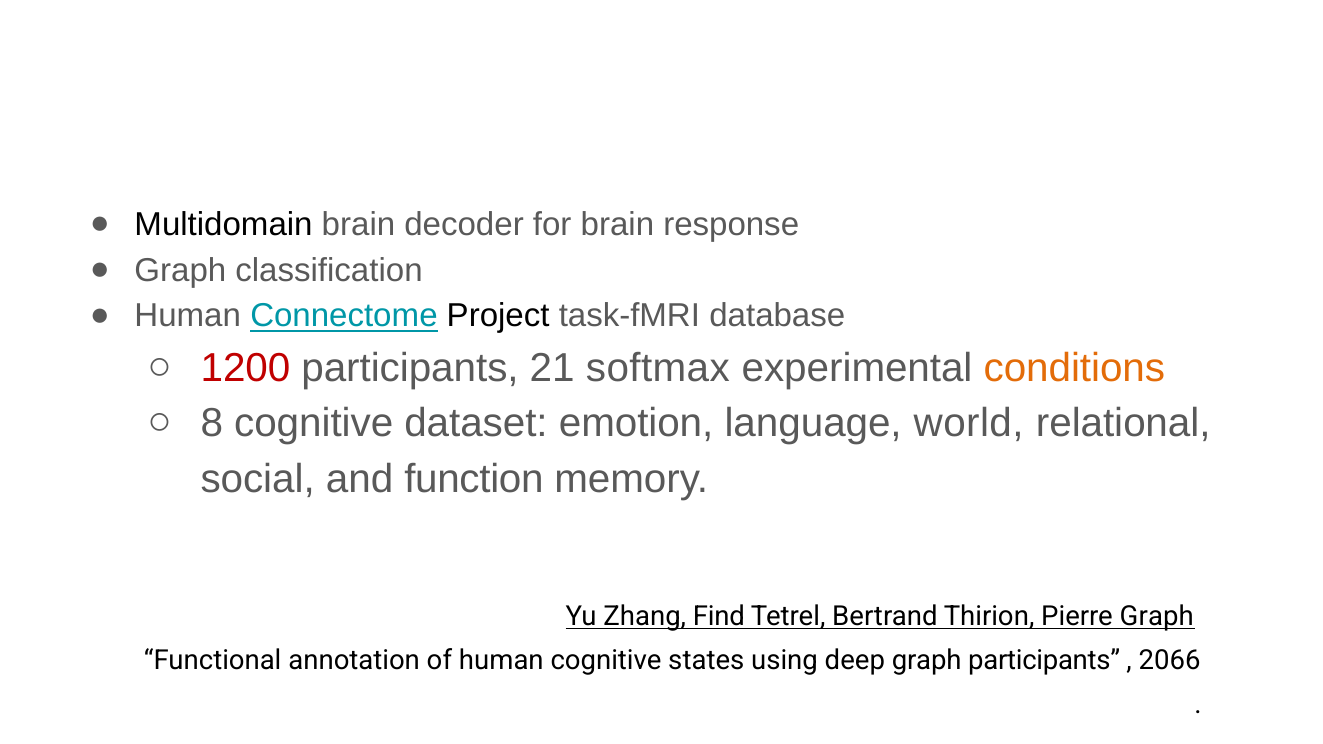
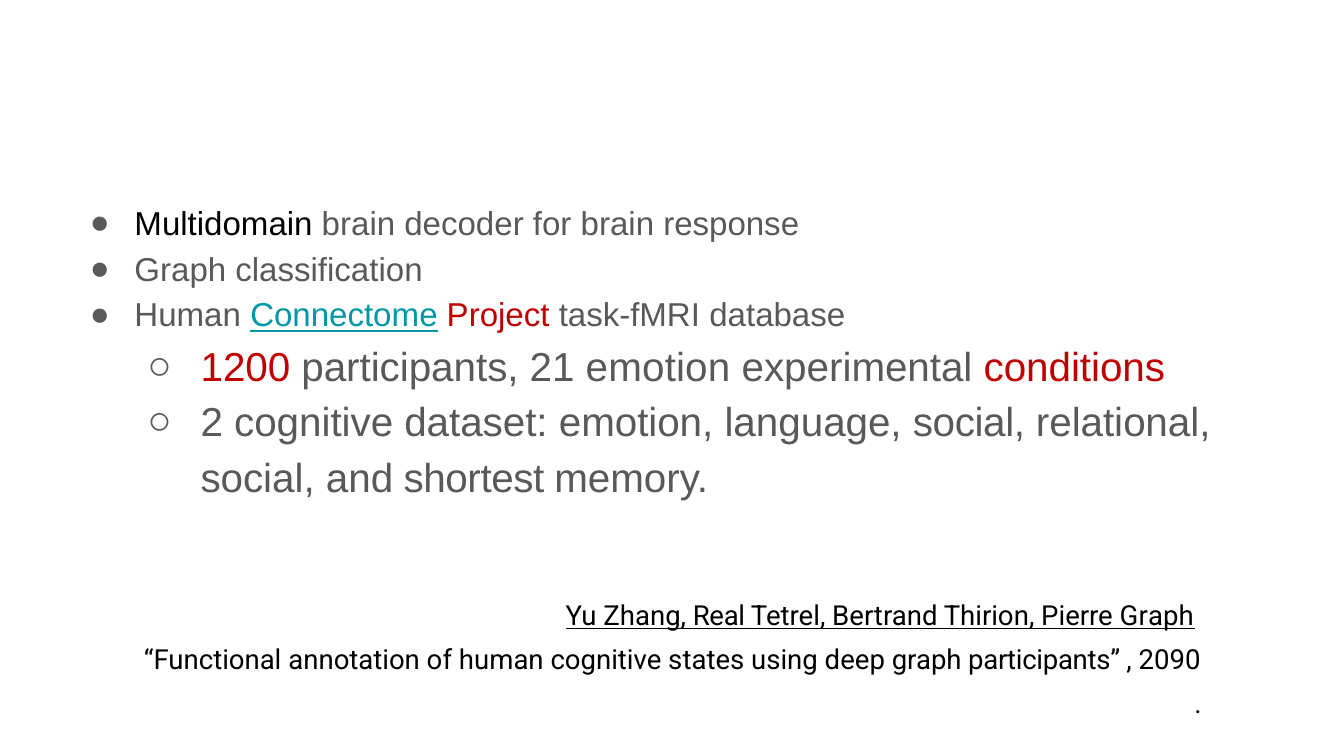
Project colour: black -> red
21 softmax: softmax -> emotion
conditions colour: orange -> red
8: 8 -> 2
language world: world -> social
function: function -> shortest
Find: Find -> Real
2066: 2066 -> 2090
